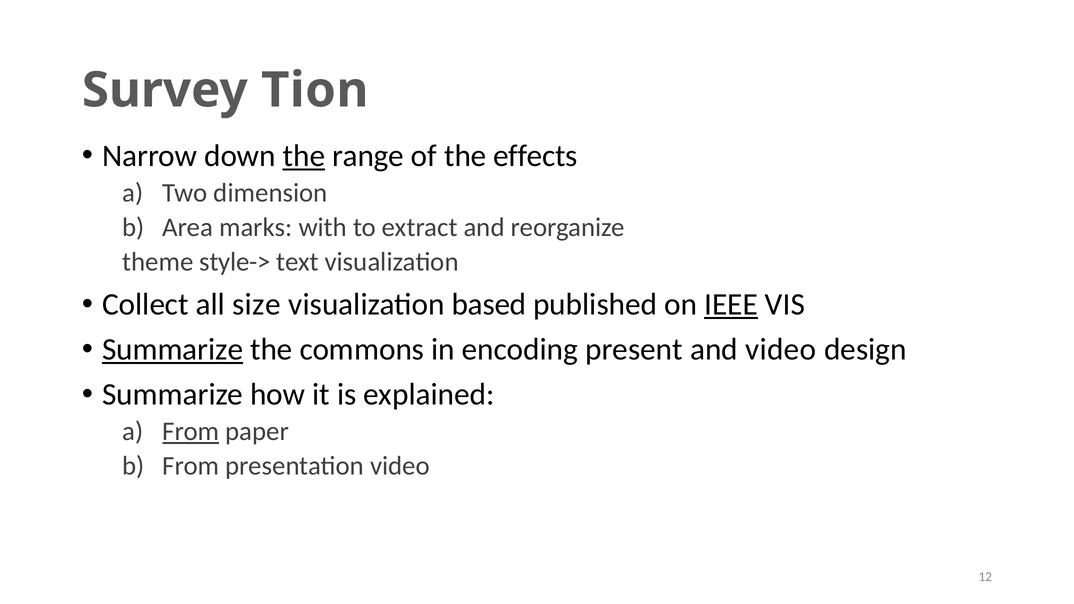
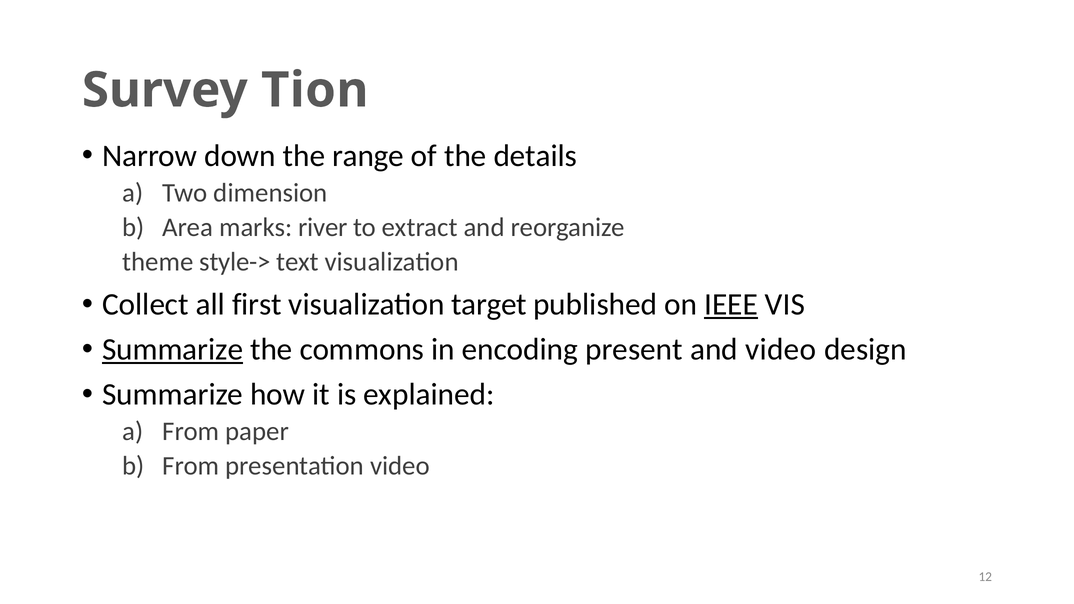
the at (304, 156) underline: present -> none
effects: effects -> details
with: with -> river
size: size -> first
based: based -> target
From at (191, 432) underline: present -> none
